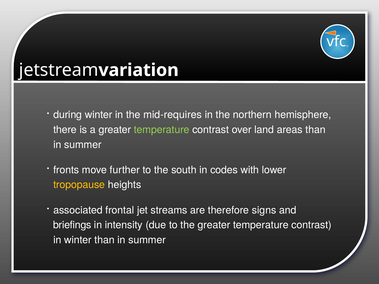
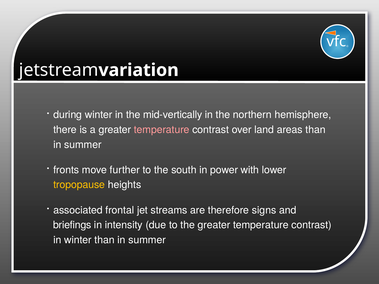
mid-requires: mid-requires -> mid-vertically
temperature at (162, 130) colour: light green -> pink
codes: codes -> power
